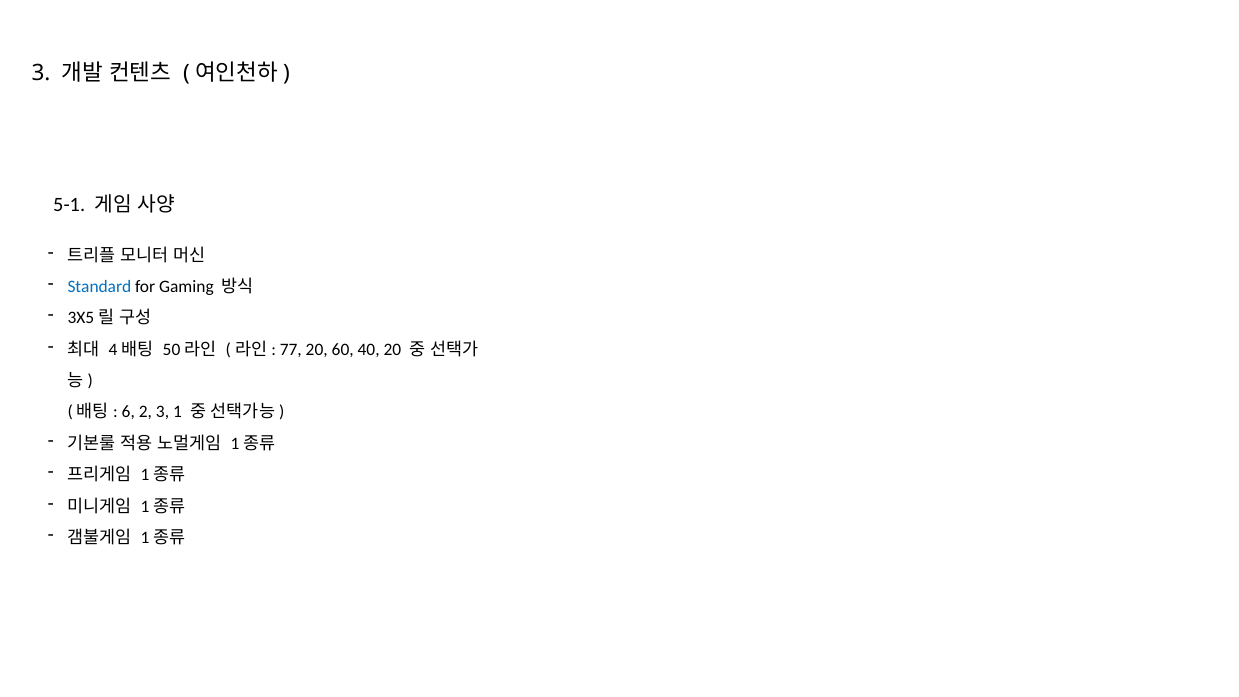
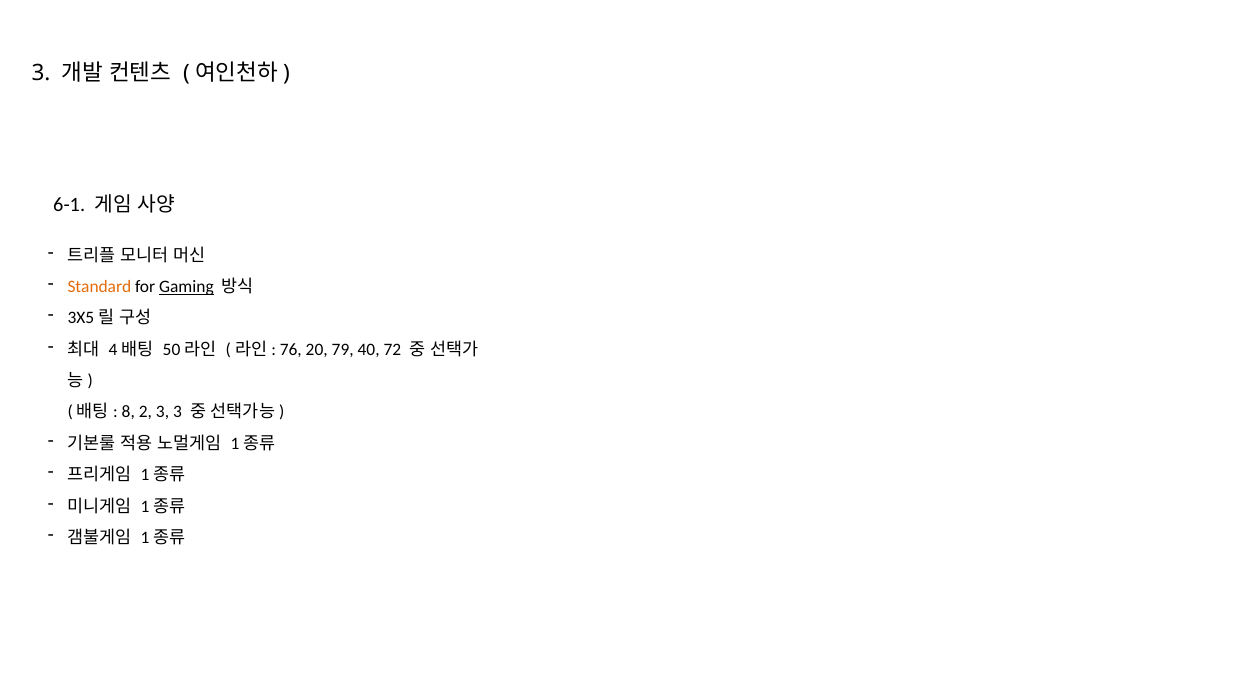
5-1: 5-1 -> 6-1
Standard colour: blue -> orange
Gaming underline: none -> present
77: 77 -> 76
60: 60 -> 79
40 20: 20 -> 72
6: 6 -> 8
3 1: 1 -> 3
